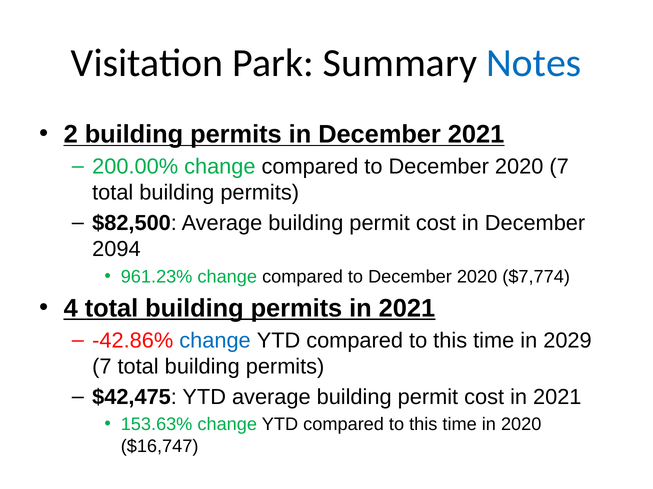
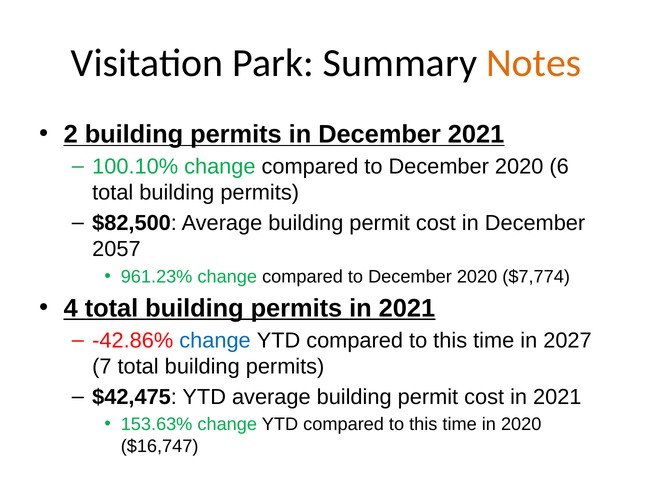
Notes colour: blue -> orange
200.00%: 200.00% -> 100.10%
2020 7: 7 -> 6
2094: 2094 -> 2057
2029: 2029 -> 2027
